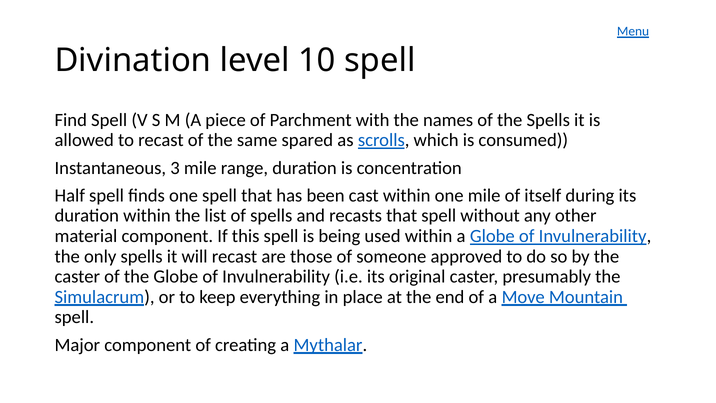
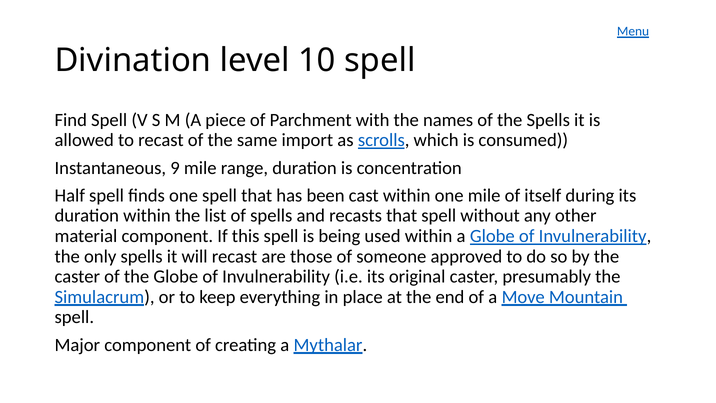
spared: spared -> import
3: 3 -> 9
